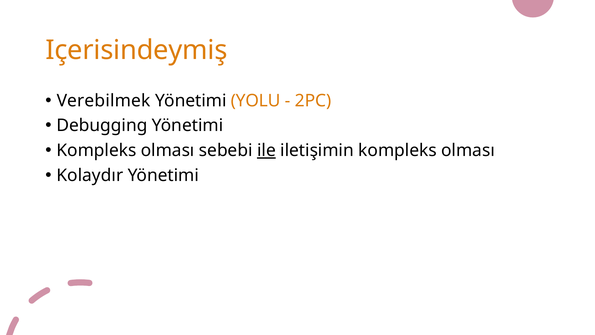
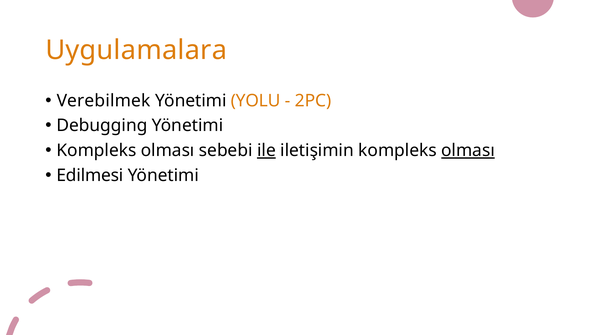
Içerisindeymiş: Içerisindeymiş -> Uygulamalara
olması at (468, 150) underline: none -> present
Kolaydır: Kolaydır -> Edilmesi
